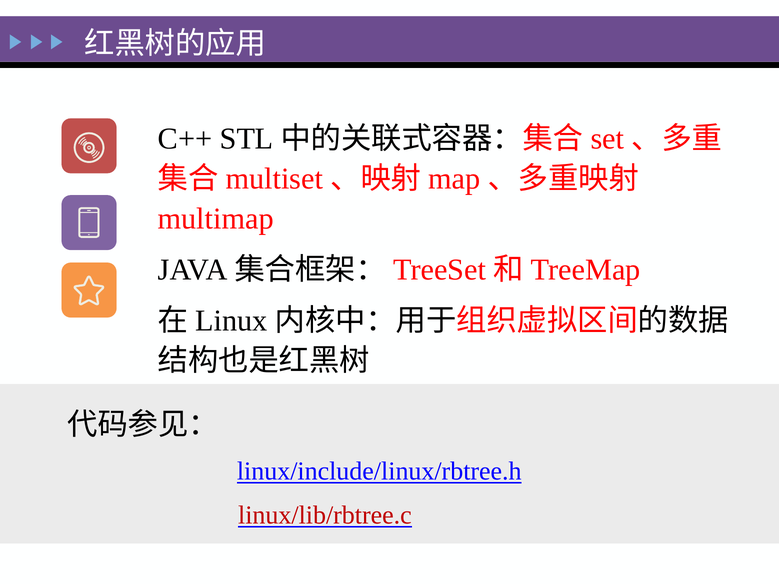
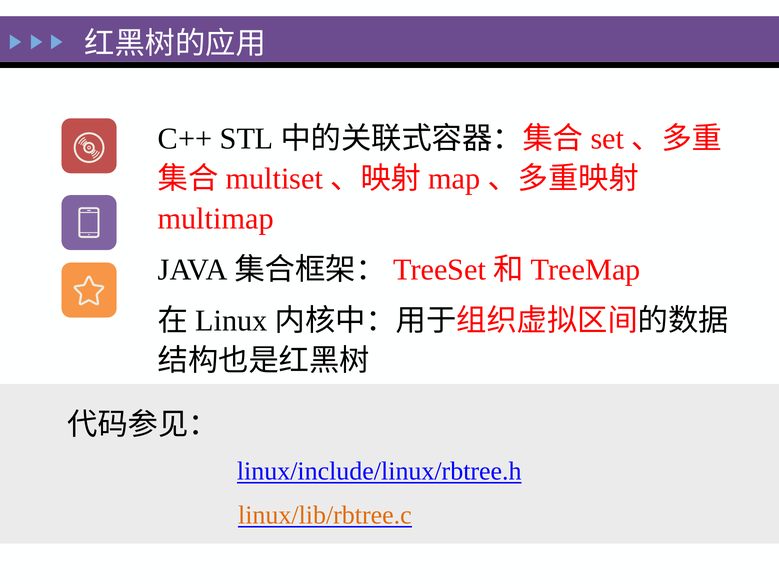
linux/lib/rbtree.c colour: red -> orange
